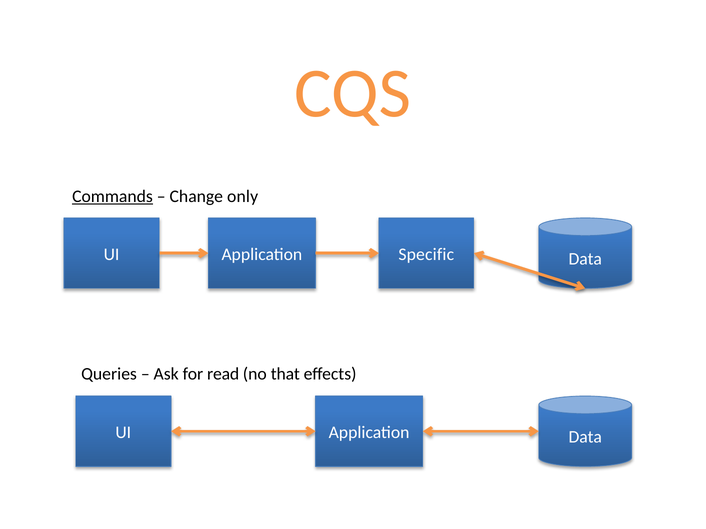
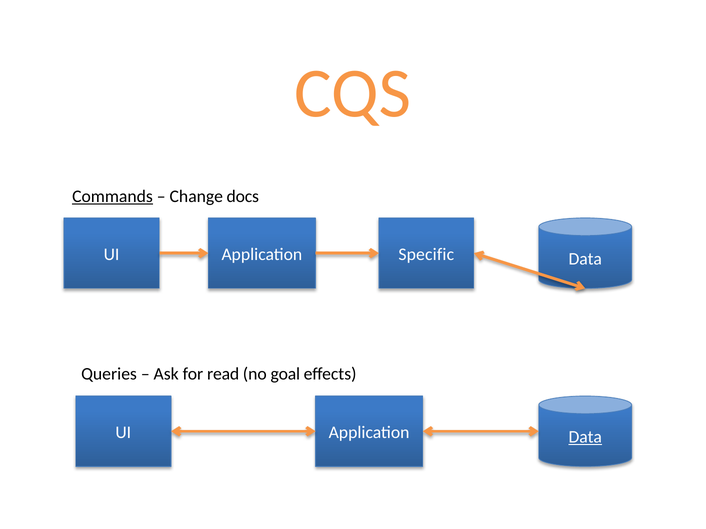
only: only -> docs
that: that -> goal
Data at (585, 437) underline: none -> present
